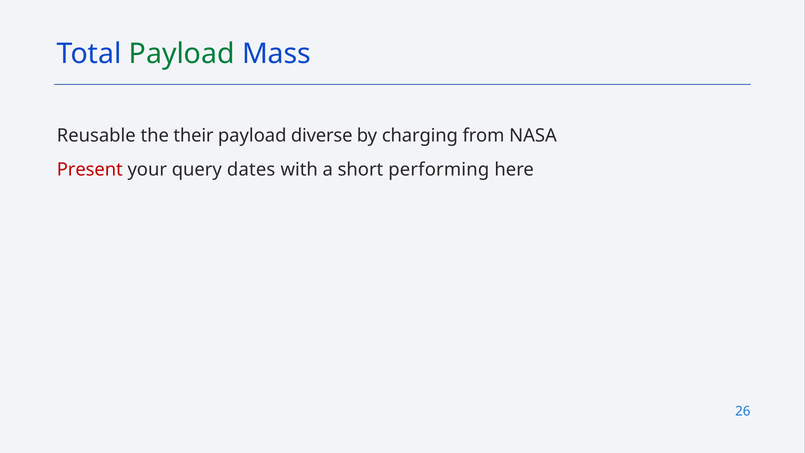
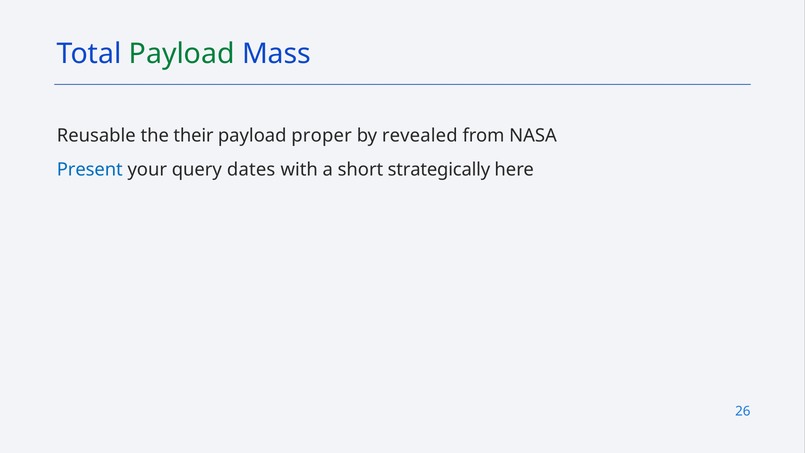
diverse: diverse -> proper
charging: charging -> revealed
Present colour: red -> blue
performing: performing -> strategically
